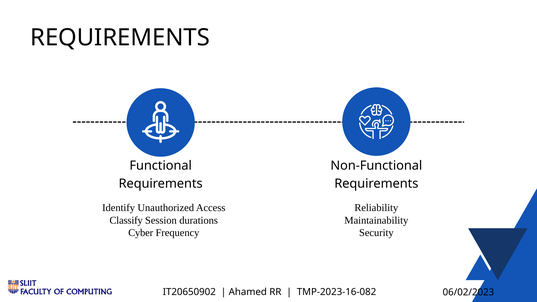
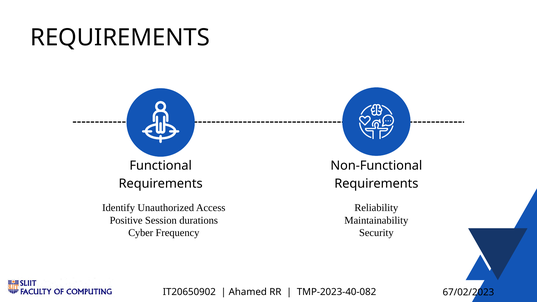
Classify: Classify -> Positive
TMP-2023-16-082: TMP-2023-16-082 -> TMP-2023-40-082
06/02/2023: 06/02/2023 -> 67/02/2023
